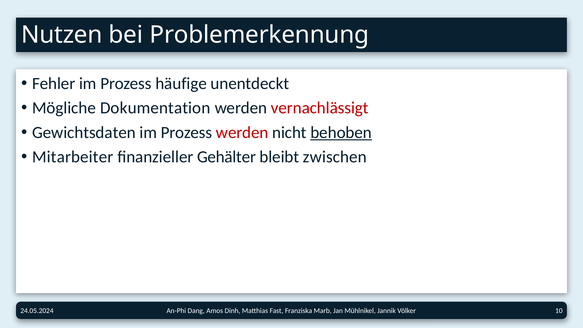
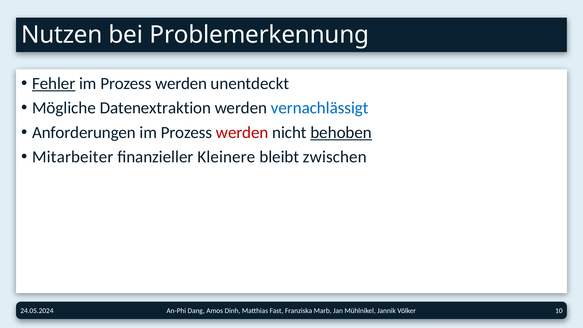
Fehler underline: none -> present
häufige at (181, 84): häufige -> werden
Dokumentation: Dokumentation -> Datenextraktion
vernachlässigt colour: red -> blue
Gewichtsdaten: Gewichtsdaten -> Anforderungen
Gehälter: Gehälter -> Kleinere
